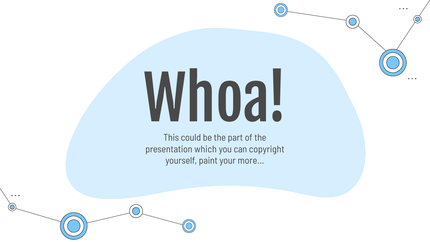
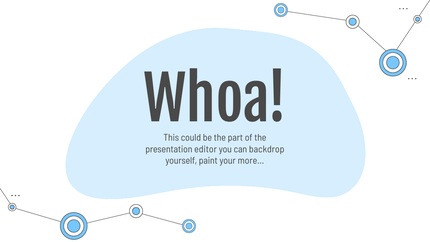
which: which -> editor
copyright: copyright -> backdrop
